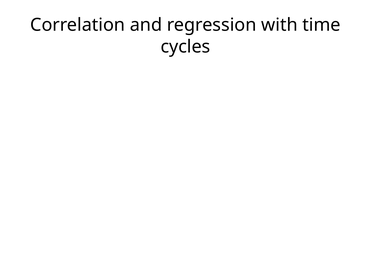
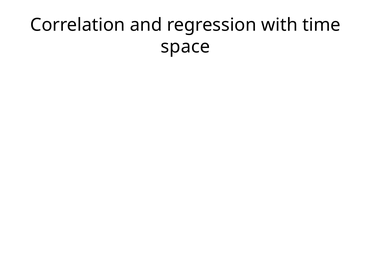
cycles: cycles -> space
